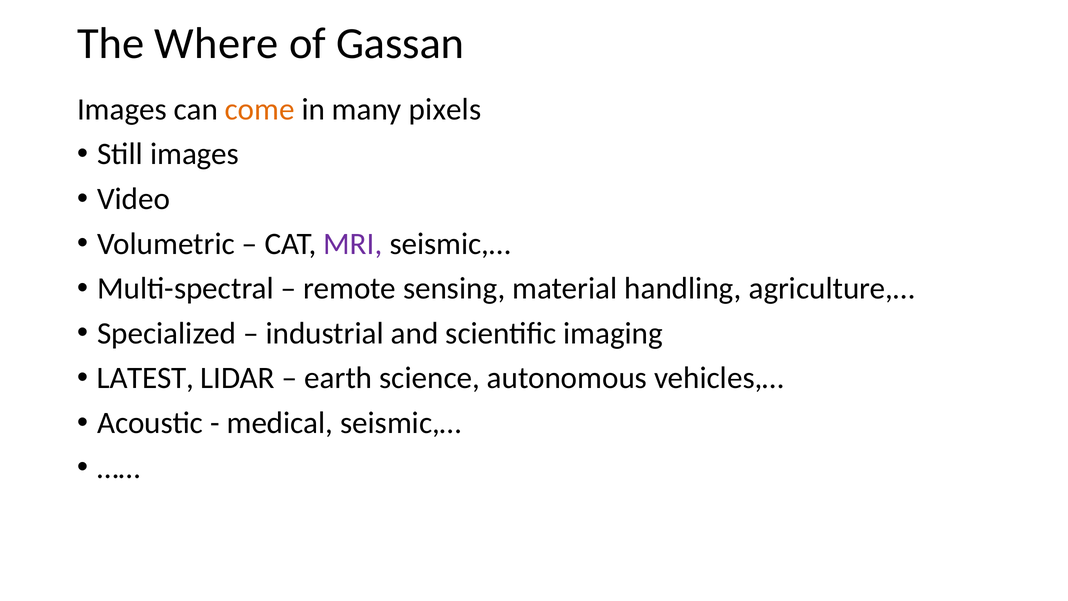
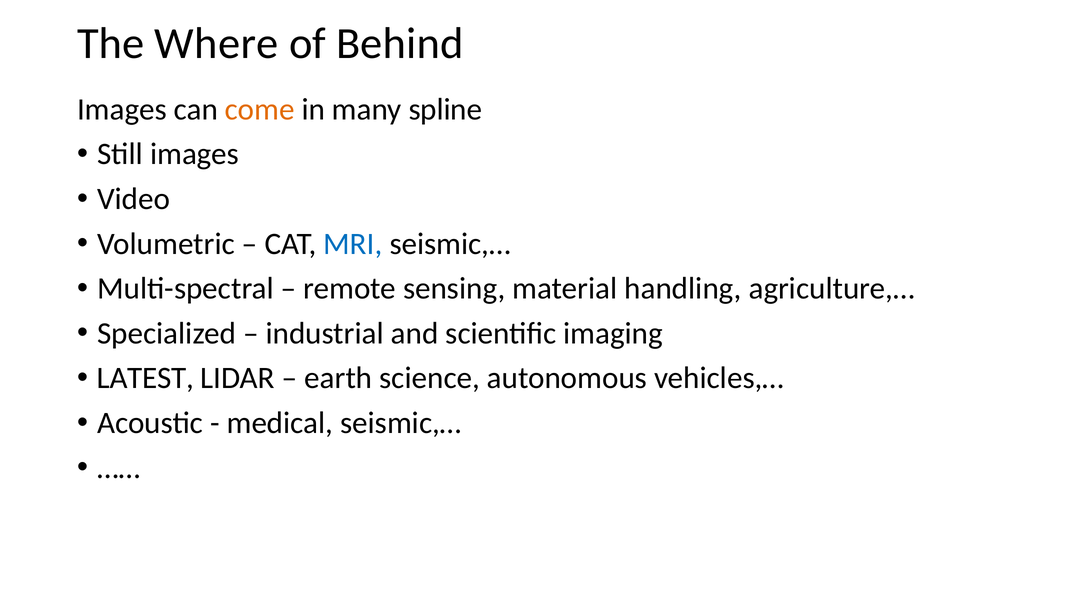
Gassan: Gassan -> Behind
pixels: pixels -> spline
MRI colour: purple -> blue
